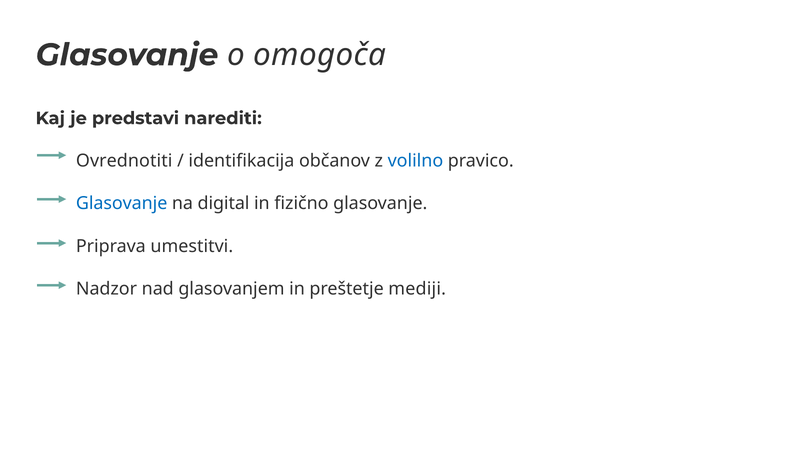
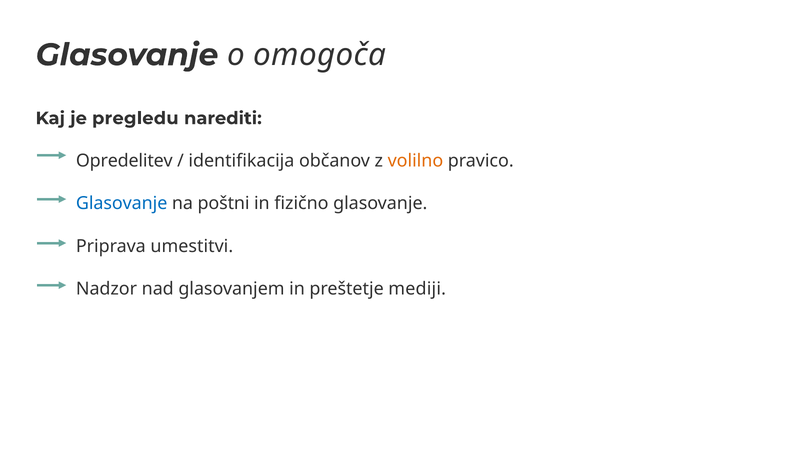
predstavi: predstavi -> pregledu
Ovrednotiti: Ovrednotiti -> Opredelitev
volilno colour: blue -> orange
digital: digital -> poštni
